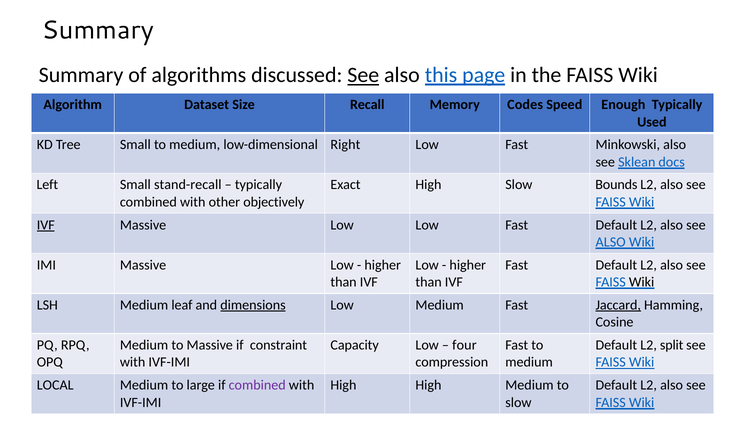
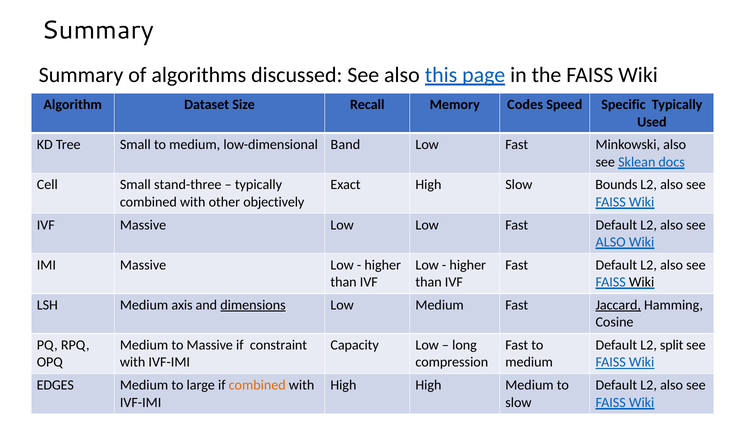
See at (363, 75) underline: present -> none
Enough: Enough -> Specific
Right: Right -> Band
Left: Left -> Cell
stand-recall: stand-recall -> stand-three
IVF at (46, 225) underline: present -> none
leaf: leaf -> axis
four: four -> long
LOCAL: LOCAL -> EDGES
combined at (257, 385) colour: purple -> orange
